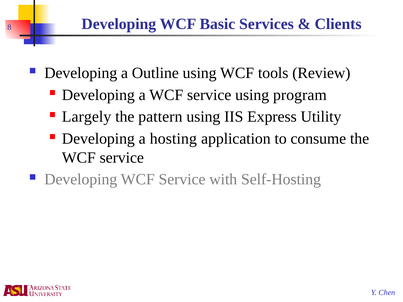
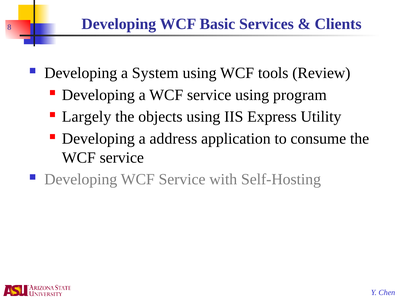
Outline: Outline -> System
pattern: pattern -> objects
hosting: hosting -> address
